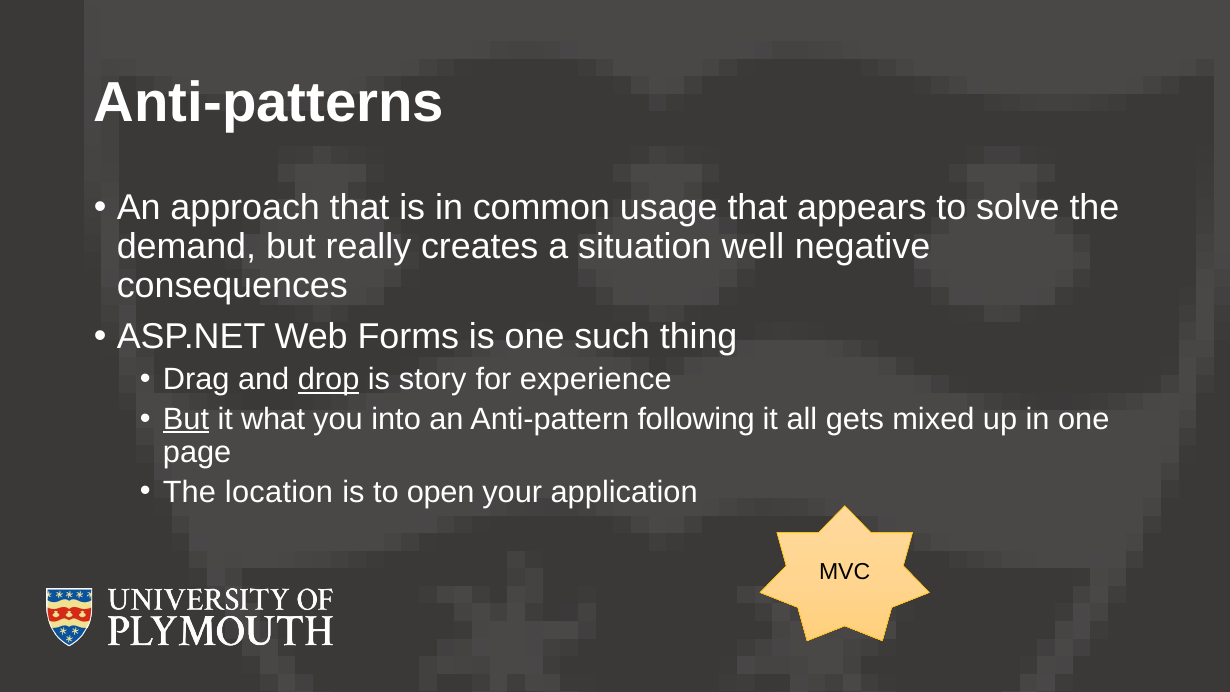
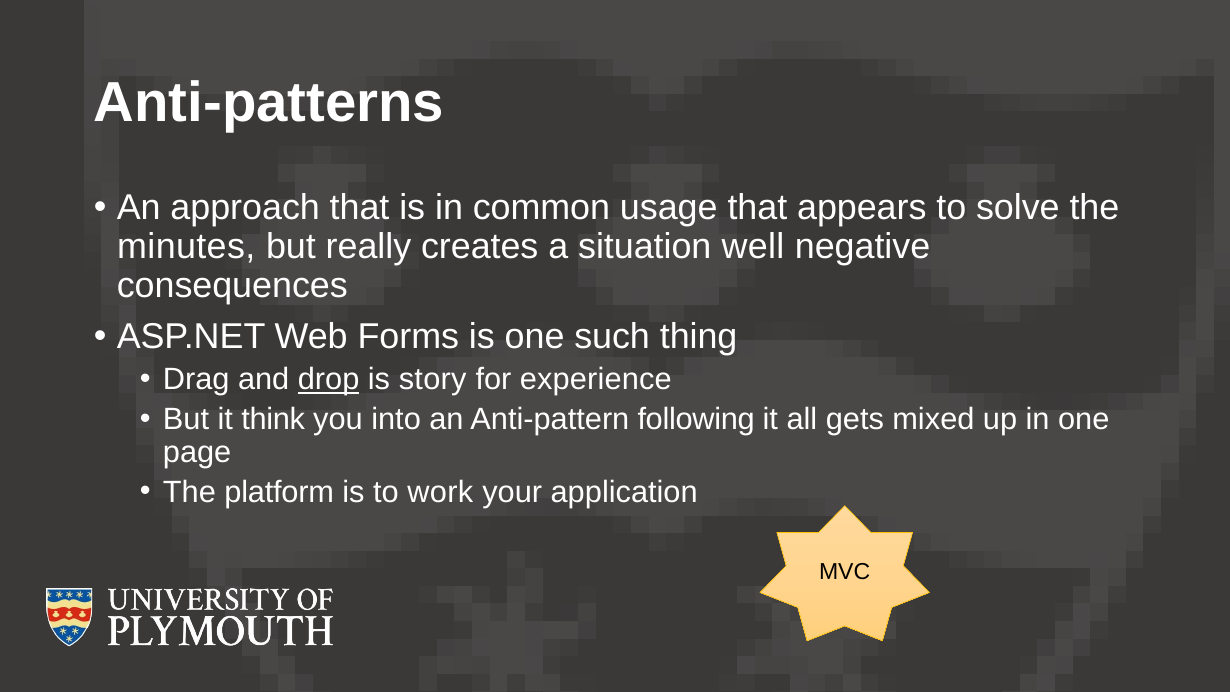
demand: demand -> minutes
But at (186, 419) underline: present -> none
what: what -> think
location: location -> platform
open: open -> work
